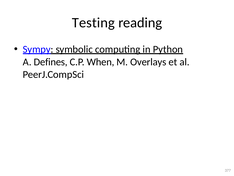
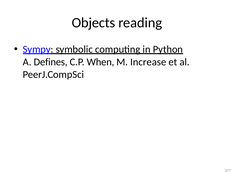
Testing: Testing -> Objects
Overlays: Overlays -> Increase
